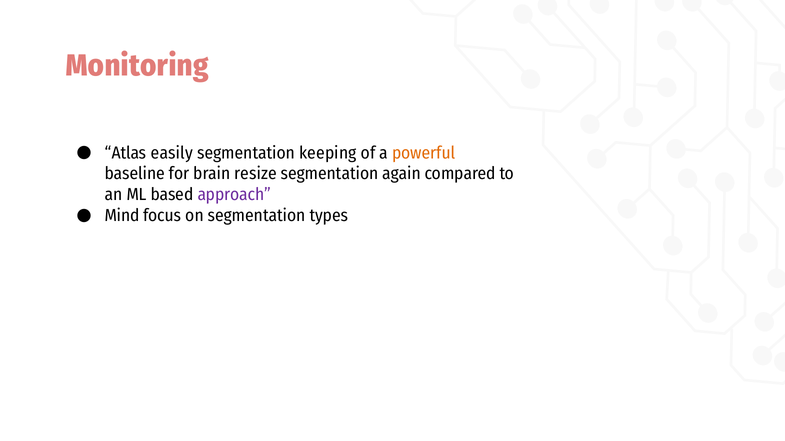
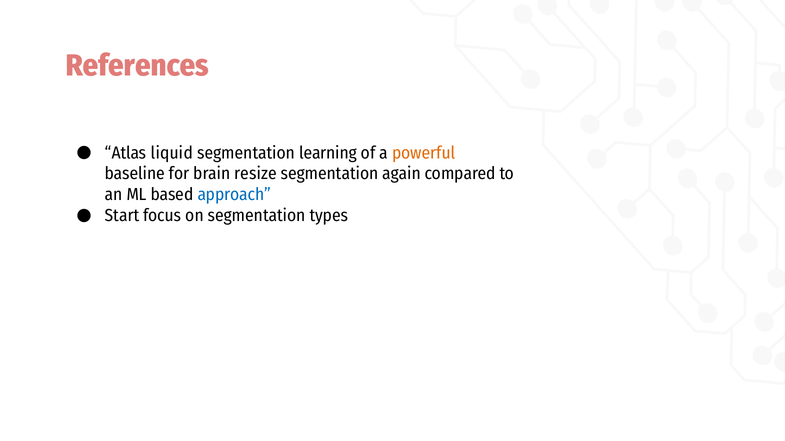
Monitoring: Monitoring -> References
easily: easily -> liquid
keeping: keeping -> learning
approach colour: purple -> blue
Mind: Mind -> Start
